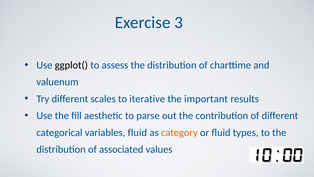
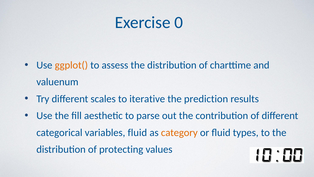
3: 3 -> 0
ggplot( colour: black -> orange
important: important -> prediction
associated: associated -> protecting
